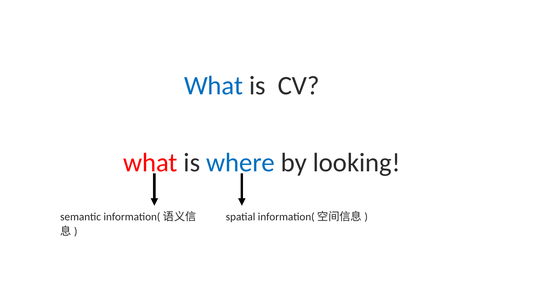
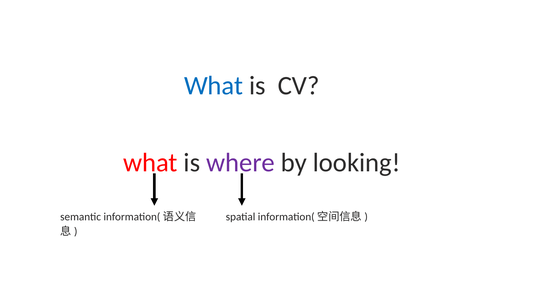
where colour: blue -> purple
